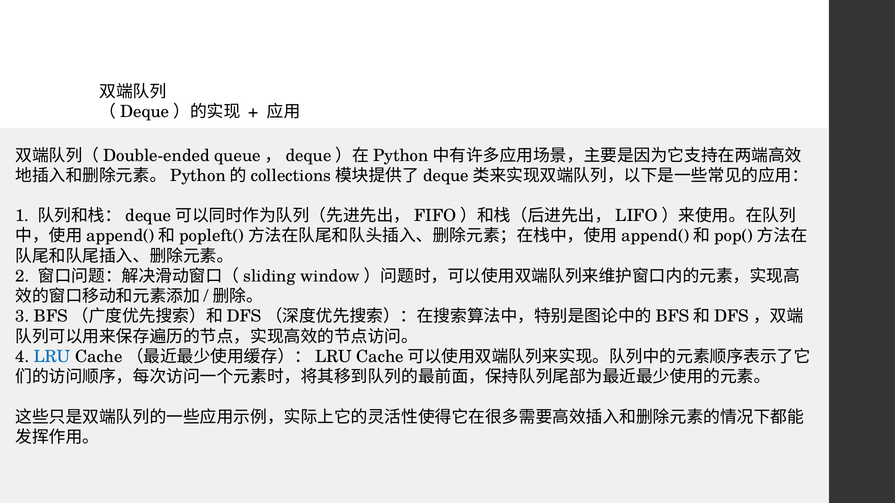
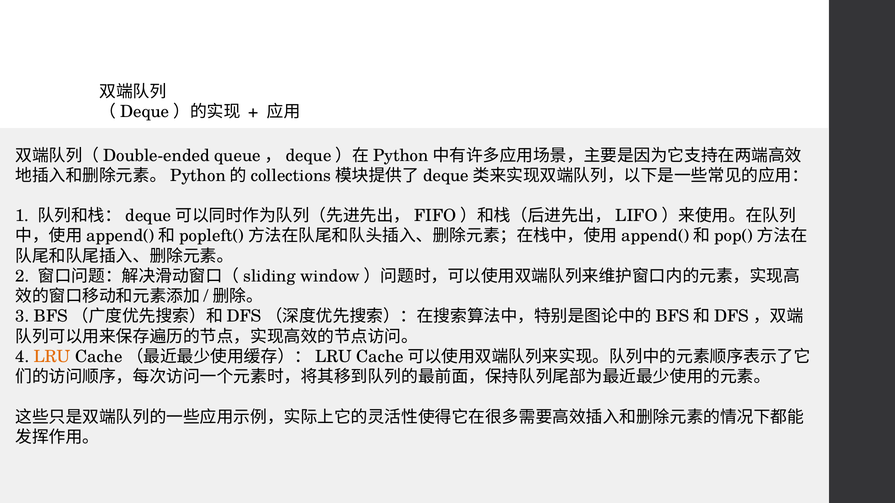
LRU colour: blue -> orange
